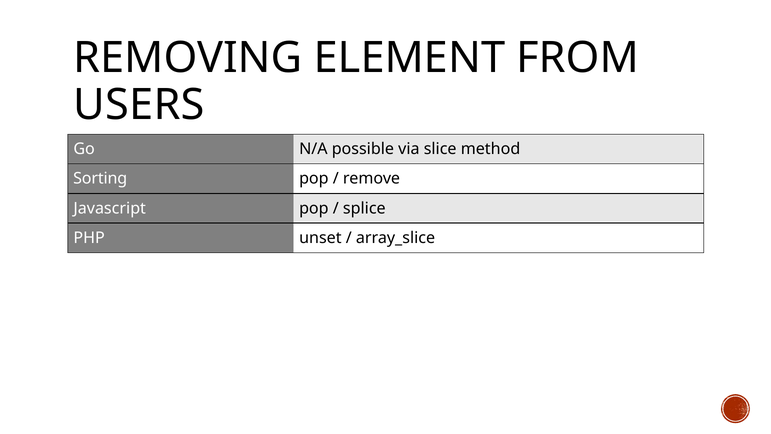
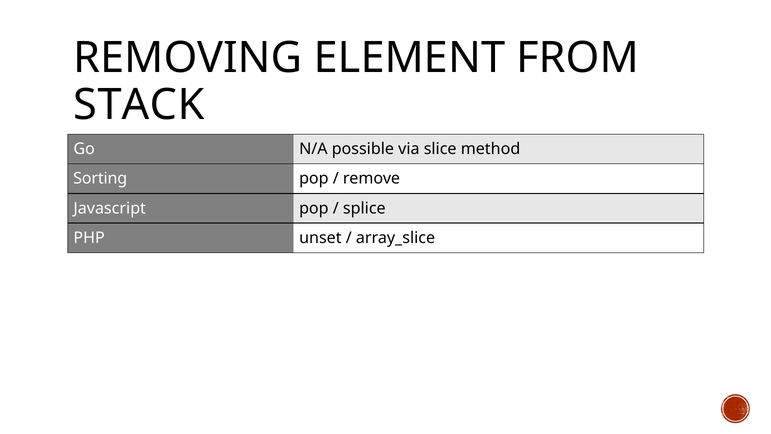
USERS: USERS -> STACK
